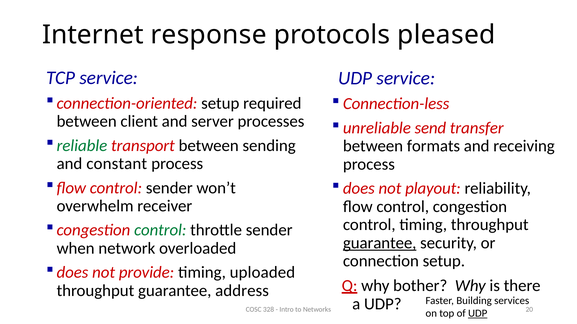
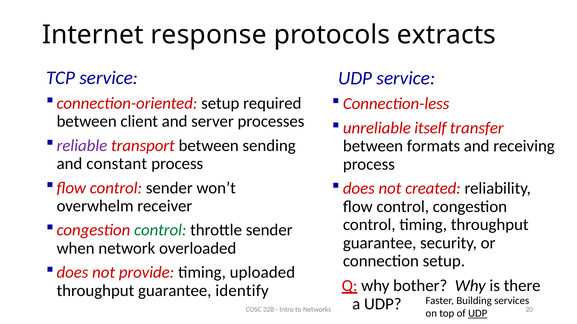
pleased: pleased -> extracts
send: send -> itself
reliable colour: green -> purple
playout: playout -> created
guarantee at (380, 243) underline: present -> none
address: address -> identify
